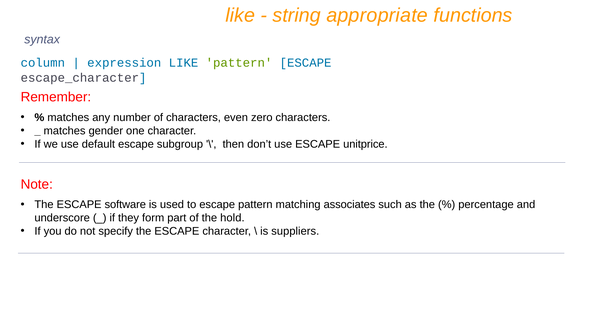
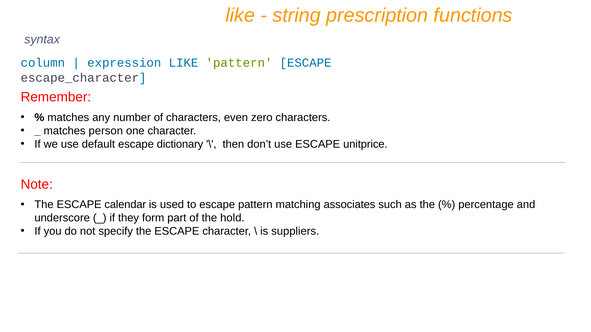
appropriate: appropriate -> prescription
gender: gender -> person
subgroup: subgroup -> dictionary
software: software -> calendar
